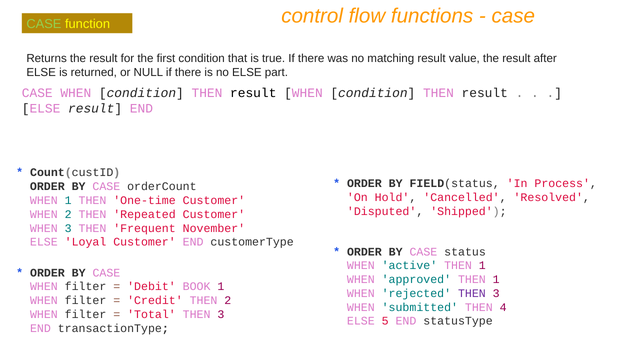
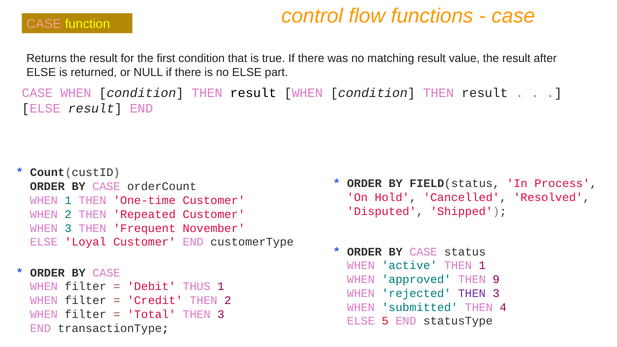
CASE at (44, 24) colour: light green -> pink
approved THEN 1: 1 -> 9
BOOK: BOOK -> THUS
